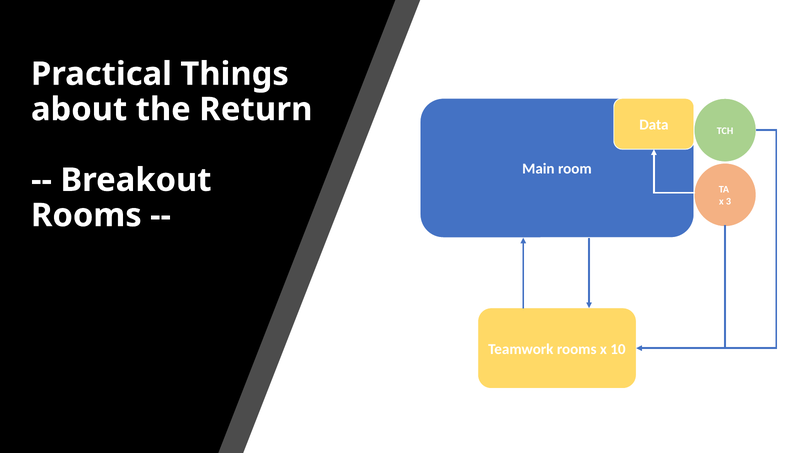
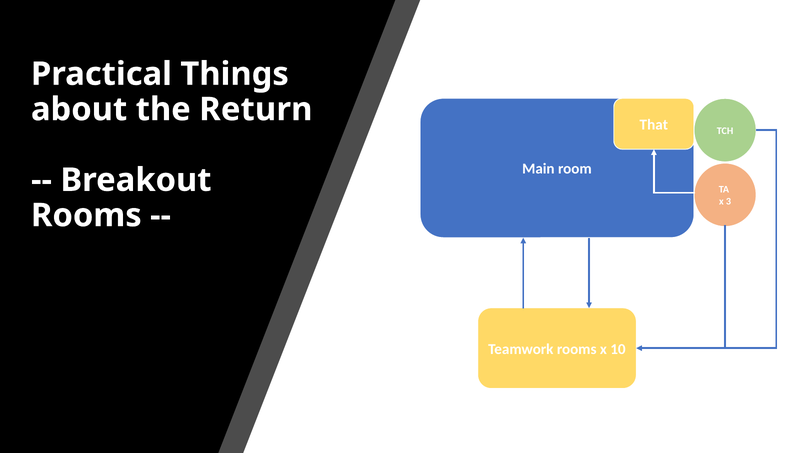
Data: Data -> That
